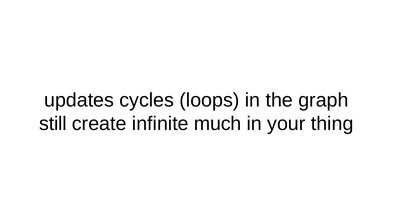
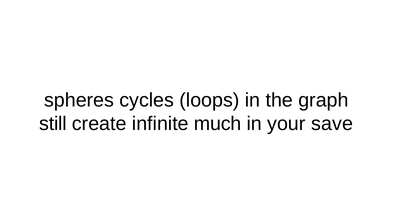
updates: updates -> spheres
thing: thing -> save
